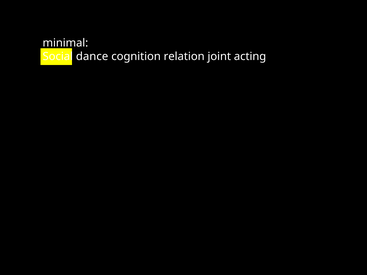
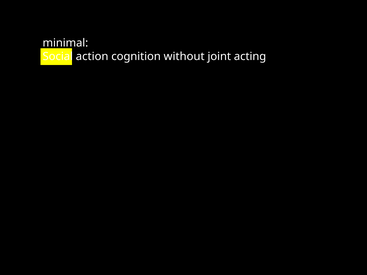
Social dance: dance -> action
relation: relation -> without
